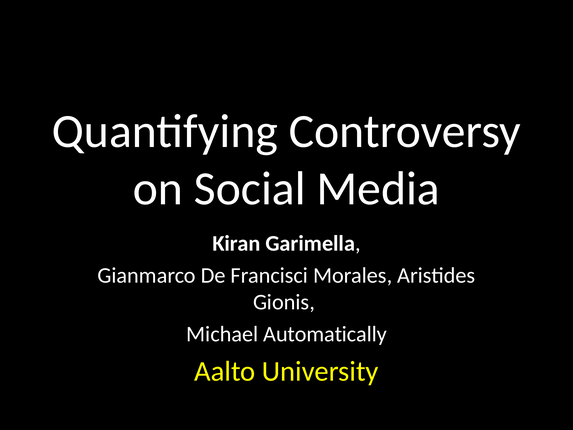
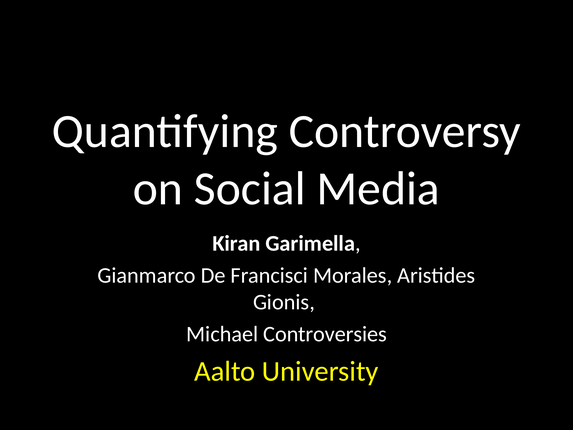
Automatically: Automatically -> Controversies
